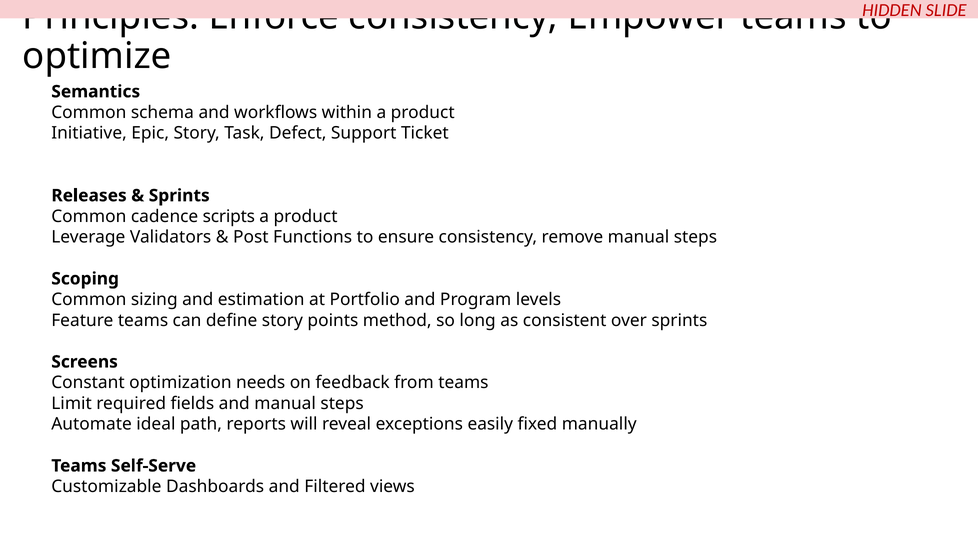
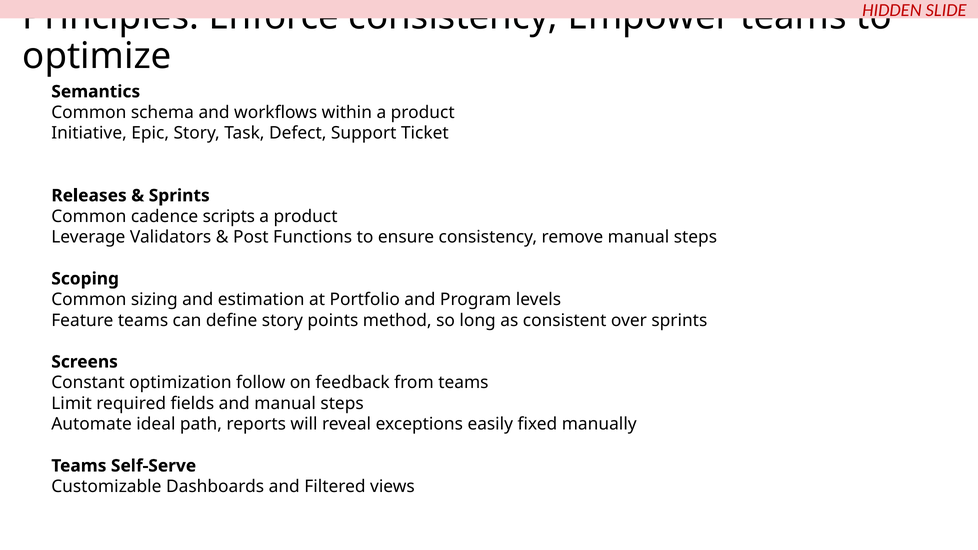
needs: needs -> follow
